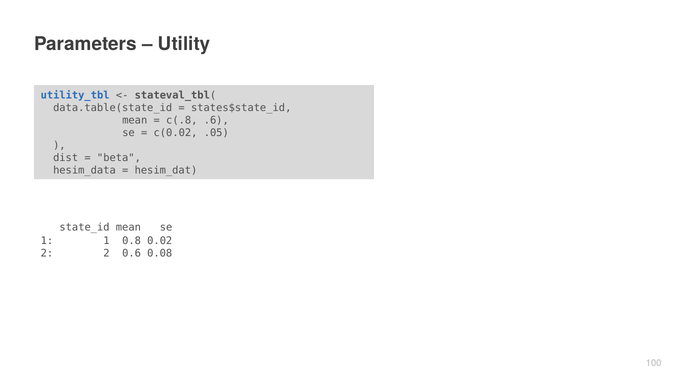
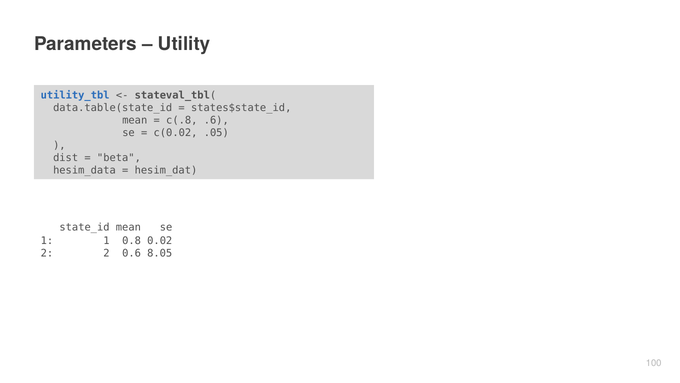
0.08: 0.08 -> 8.05
